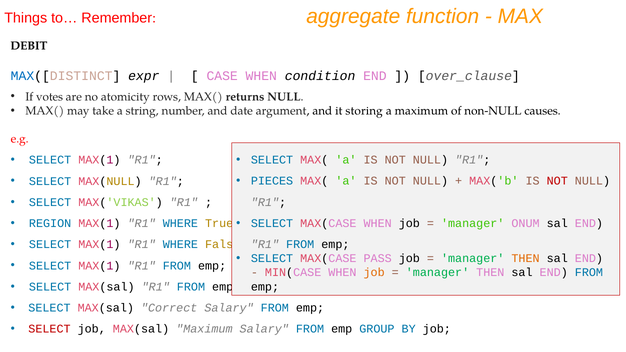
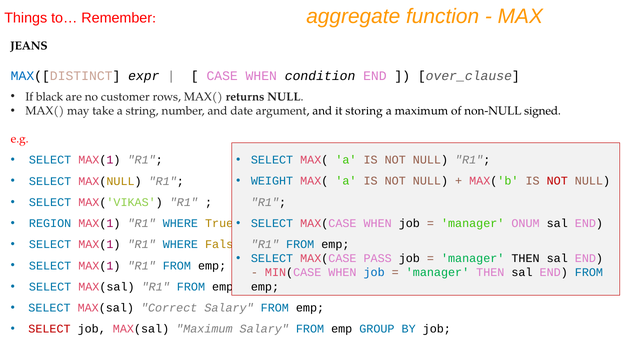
DEBIT: DEBIT -> JEANS
votes: votes -> black
atomicity: atomicity -> customer
causes: causes -> signed
PIECES: PIECES -> WEIGHT
THEN at (526, 259) colour: orange -> black
job at (374, 273) colour: orange -> blue
